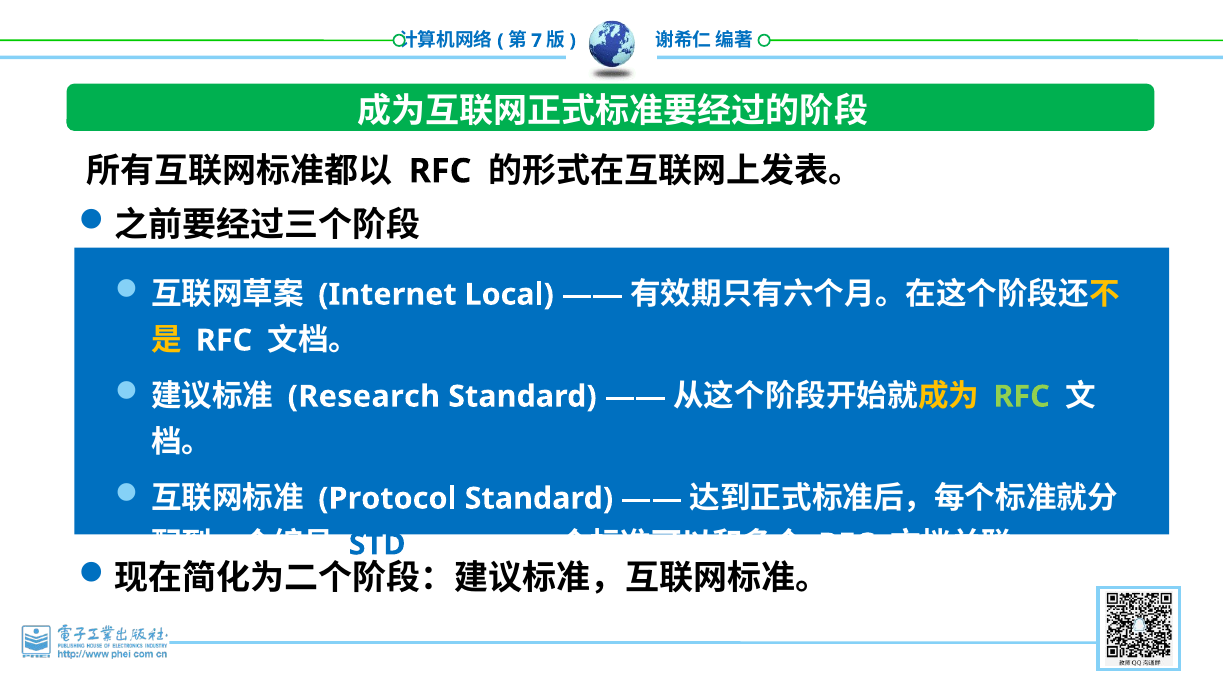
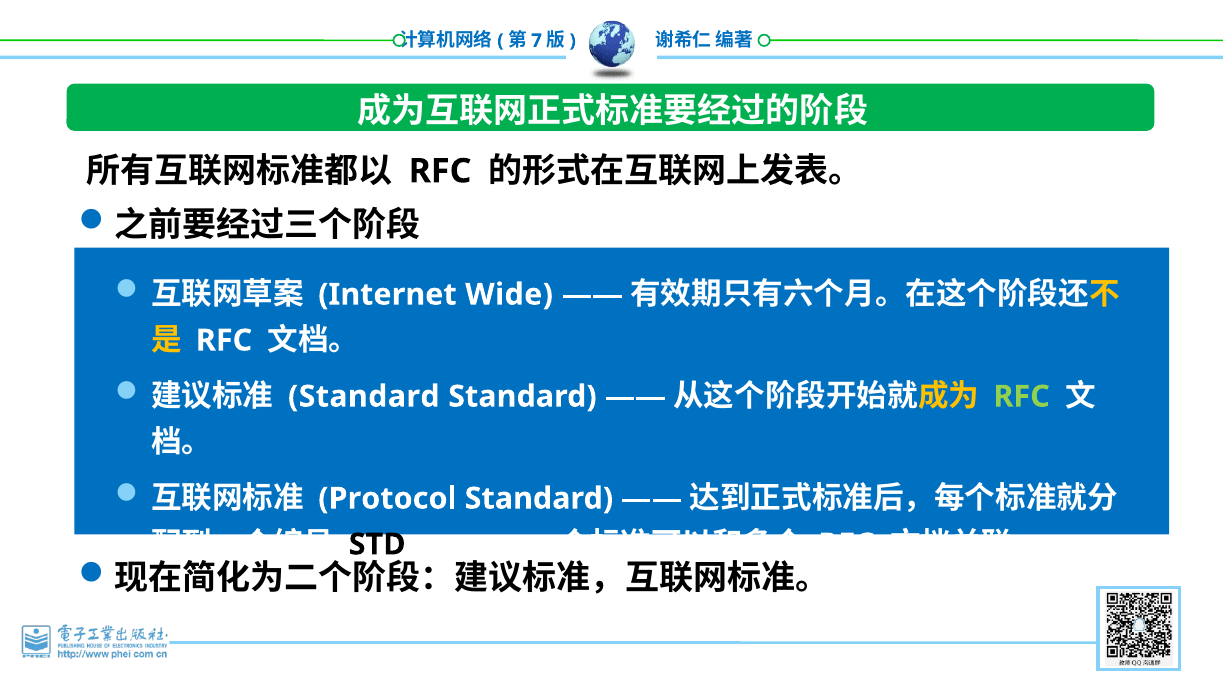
Local: Local -> Wide
Research at (364, 396): Research -> Standard
STD colour: blue -> black
